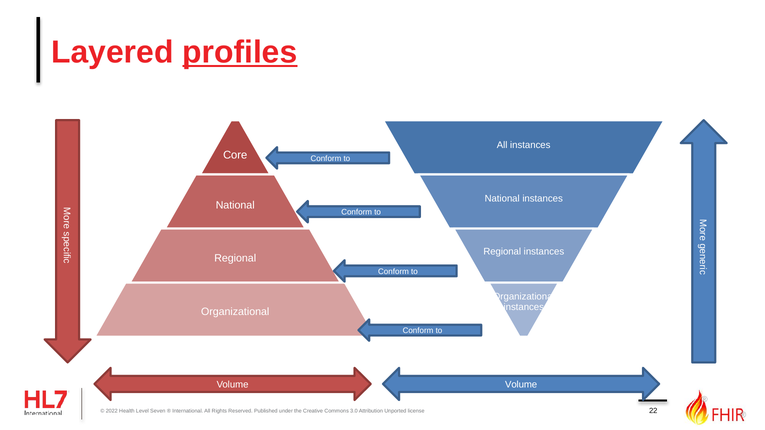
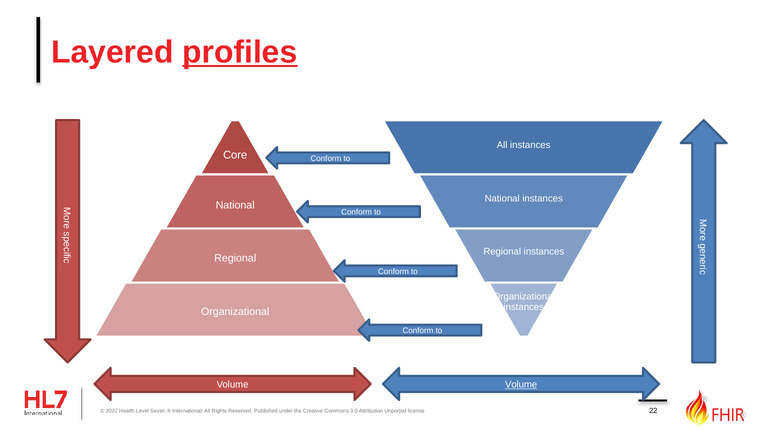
Volume at (521, 385) underline: none -> present
